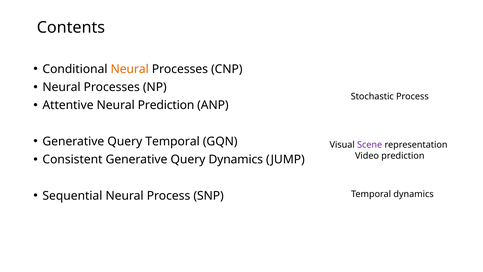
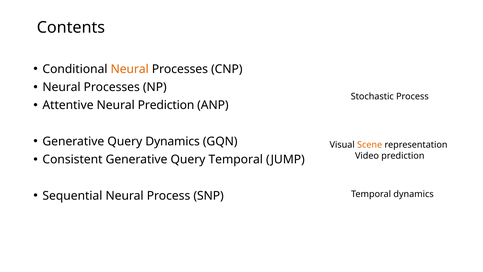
Query Temporal: Temporal -> Dynamics
Scene colour: purple -> orange
Query Dynamics: Dynamics -> Temporal
